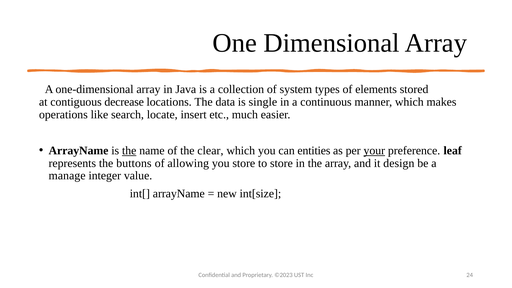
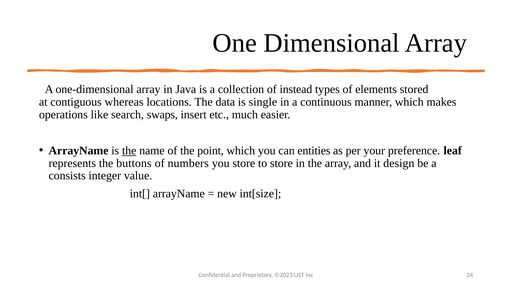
system: system -> instead
decrease: decrease -> whereas
locate: locate -> swaps
clear: clear -> point
your underline: present -> none
allowing: allowing -> numbers
manage: manage -> consists
